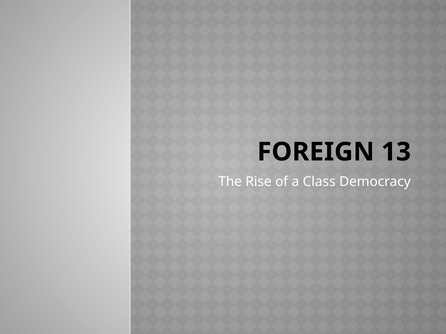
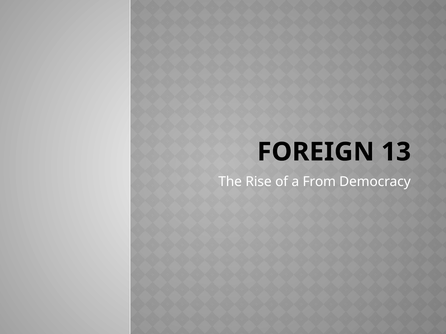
Class: Class -> From
